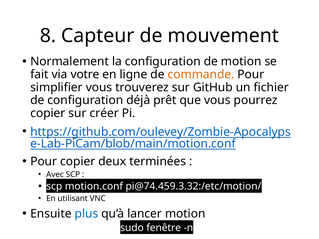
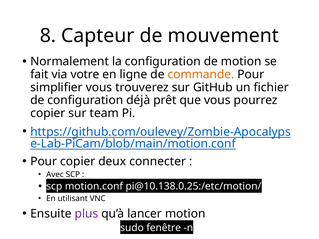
créer: créer -> team
terminées: terminées -> connecter
pi@74.459.3.32:/etc/motion/: pi@74.459.3.32:/etc/motion/ -> pi@10.138.0.25:/etc/motion/
plus colour: blue -> purple
